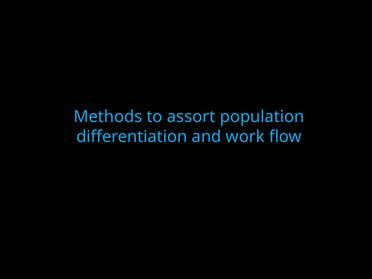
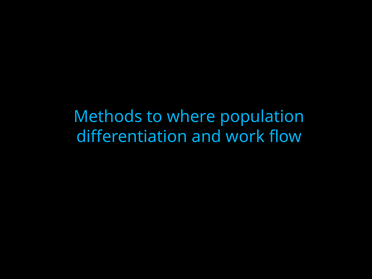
assort: assort -> where
